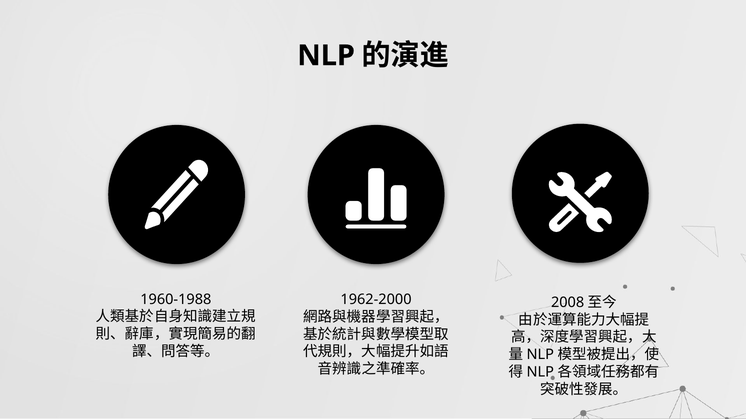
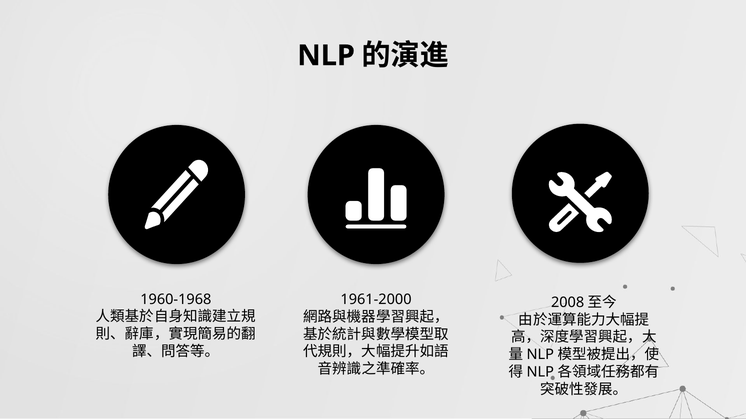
1960-1988: 1960-1988 -> 1960-1968
1962-2000: 1962-2000 -> 1961-2000
